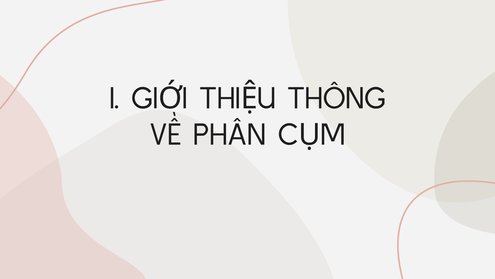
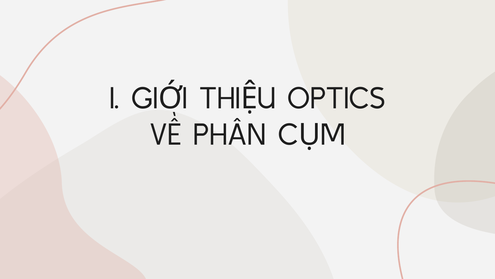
THỐNG: THỐNG -> OPTICS
